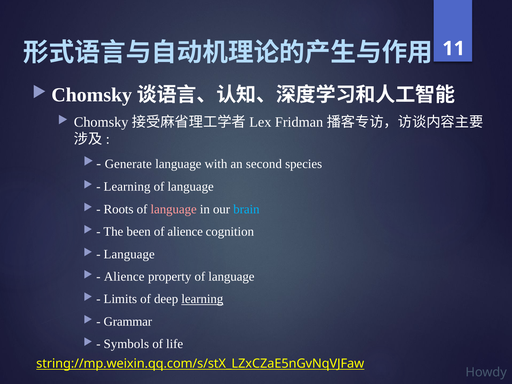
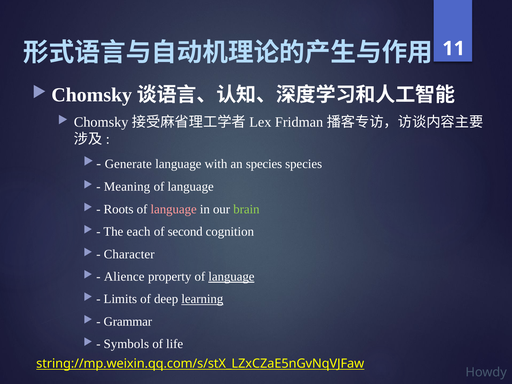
an second: second -> species
Learning at (127, 187): Learning -> Meaning
brain colour: light blue -> light green
been: been -> each
of alience: alience -> second
Language at (129, 254): Language -> Character
language at (231, 277) underline: none -> present
